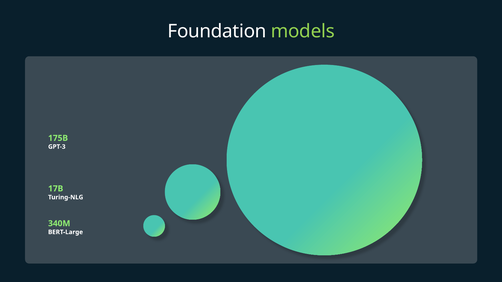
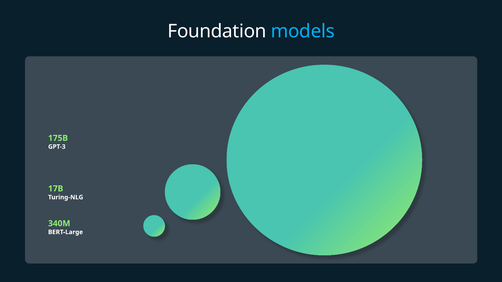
models colour: light green -> light blue
